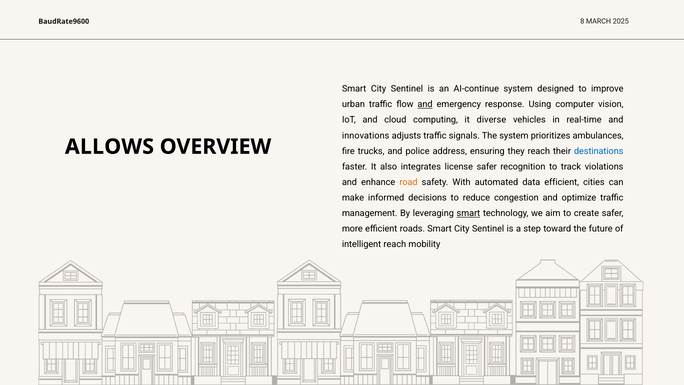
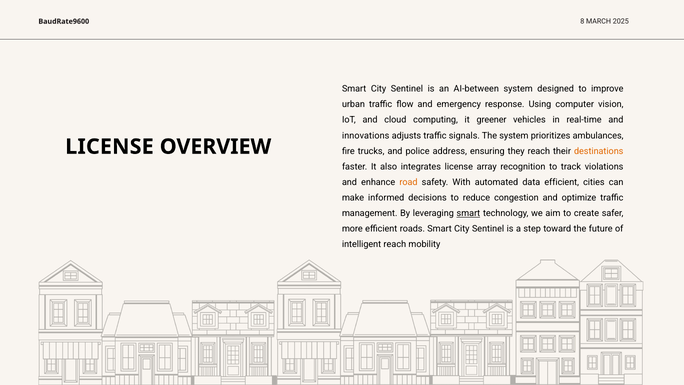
AI-continue: AI-continue -> AI-between
and at (425, 104) underline: present -> none
diverse: diverse -> greener
ALLOWS at (109, 147): ALLOWS -> LICENSE
destinations colour: blue -> orange
license safer: safer -> array
